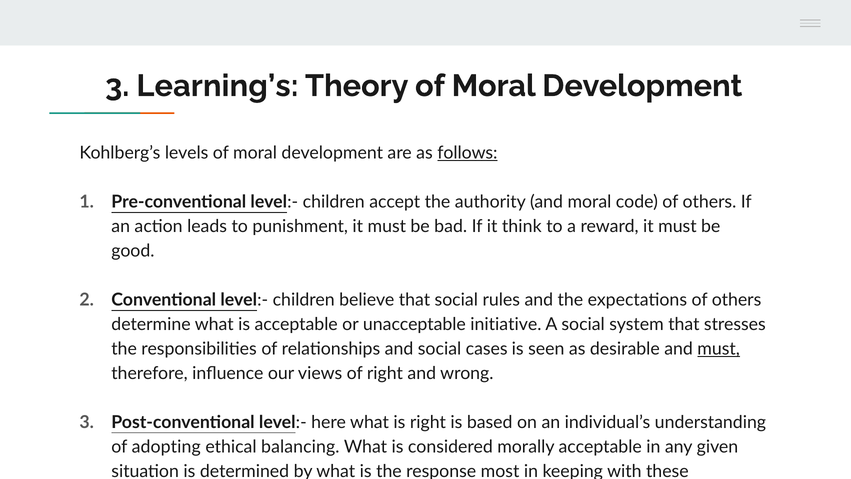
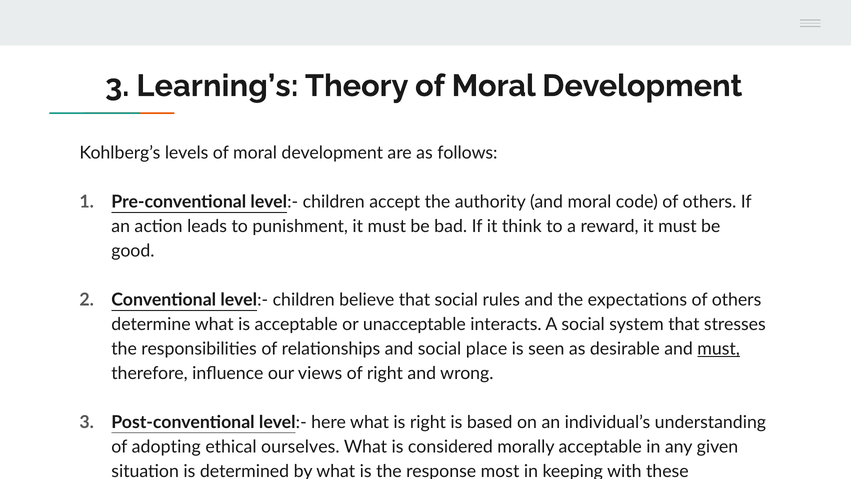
follows underline: present -> none
initiative: initiative -> interacts
cases: cases -> place
balancing: balancing -> ourselves
